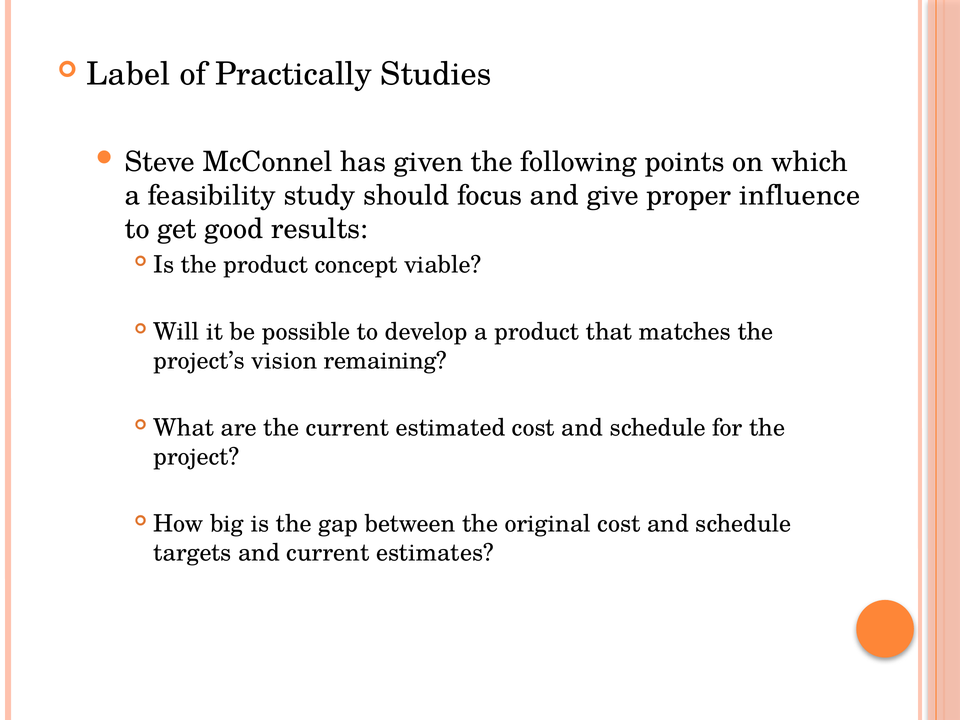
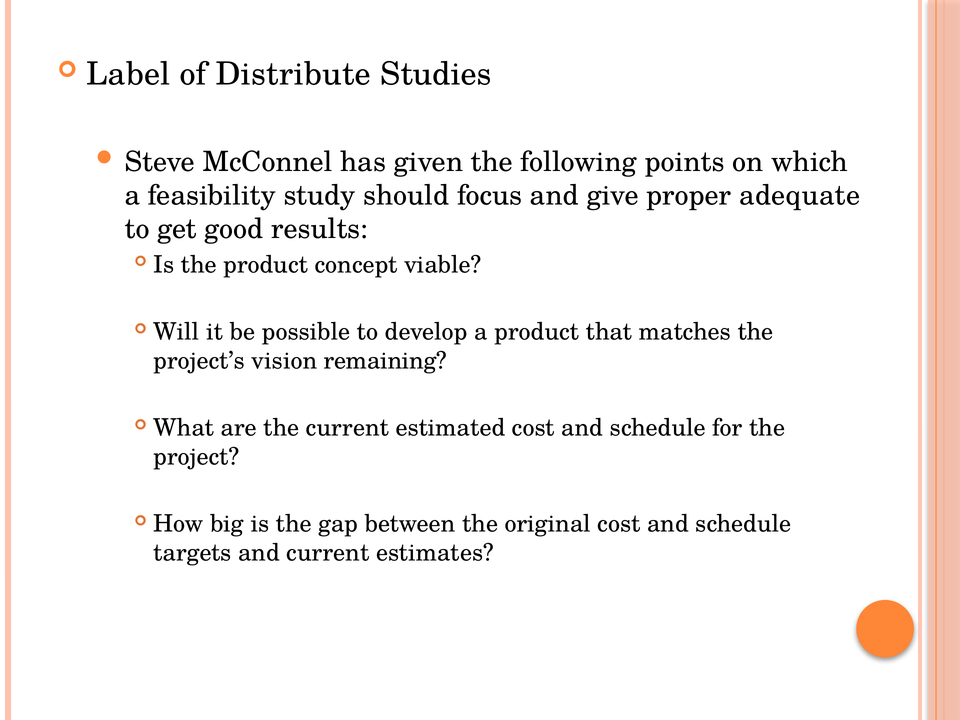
Practically: Practically -> Distribute
influence: influence -> adequate
